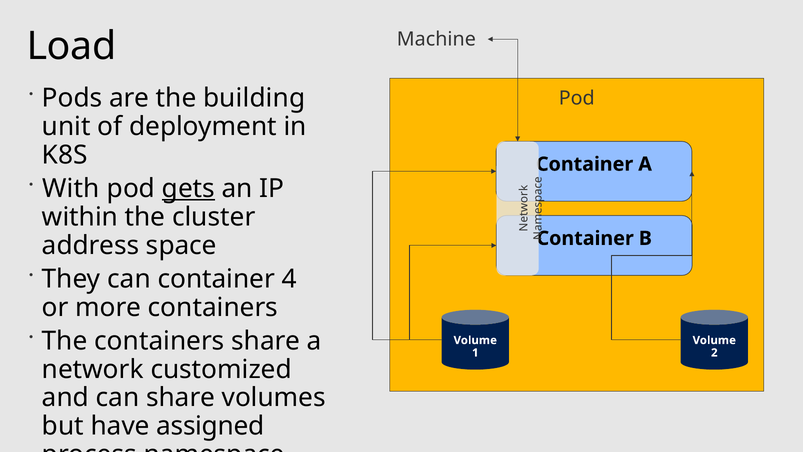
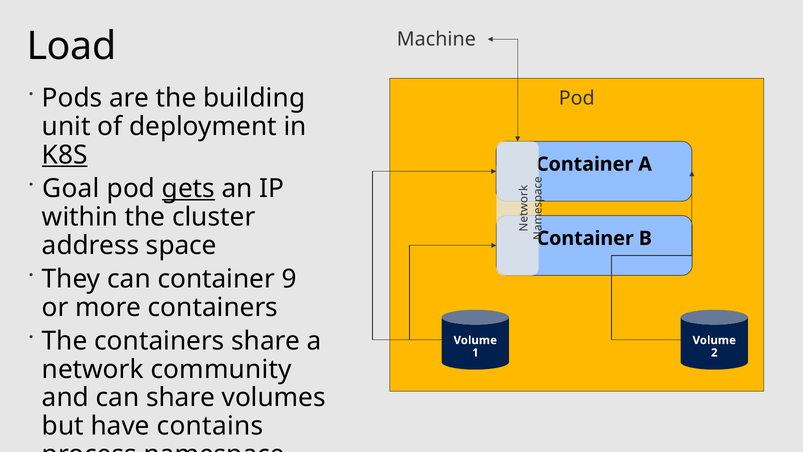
K8S underline: none -> present
With: With -> Goal
4: 4 -> 9
customized: customized -> community
assigned: assigned -> contains
